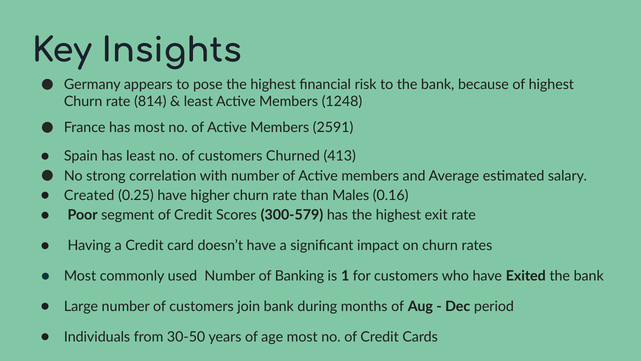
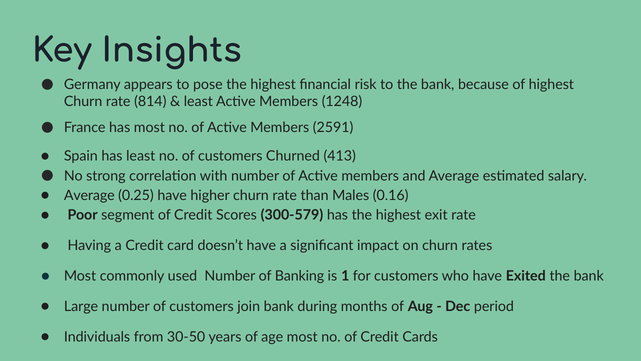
Created at (89, 195): Created -> Average
